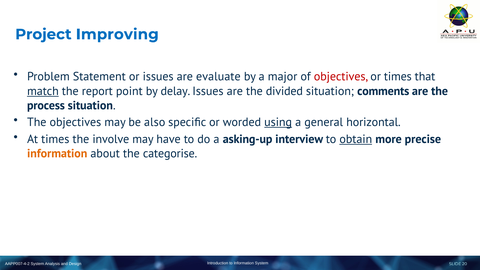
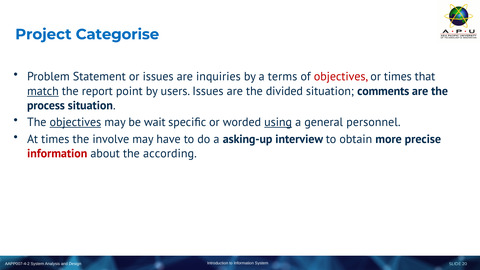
Improving: Improving -> Categorise
evaluate: evaluate -> inquiries
major: major -> terms
delay: delay -> users
objectives at (75, 122) underline: none -> present
also: also -> wait
horizontal: horizontal -> personnel
obtain underline: present -> none
information at (57, 153) colour: orange -> red
categorise: categorise -> according
